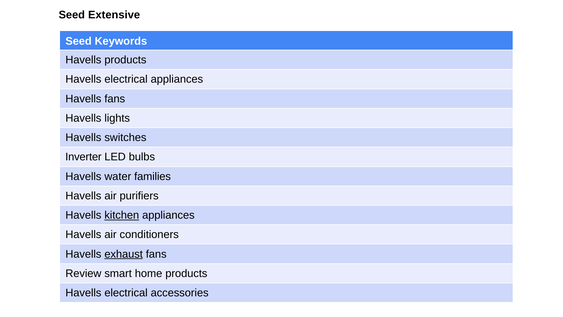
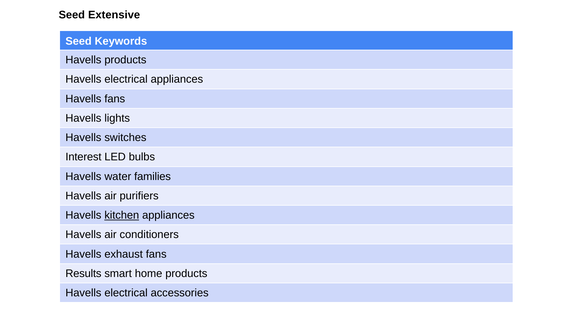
Inverter: Inverter -> Interest
exhaust underline: present -> none
Review: Review -> Results
